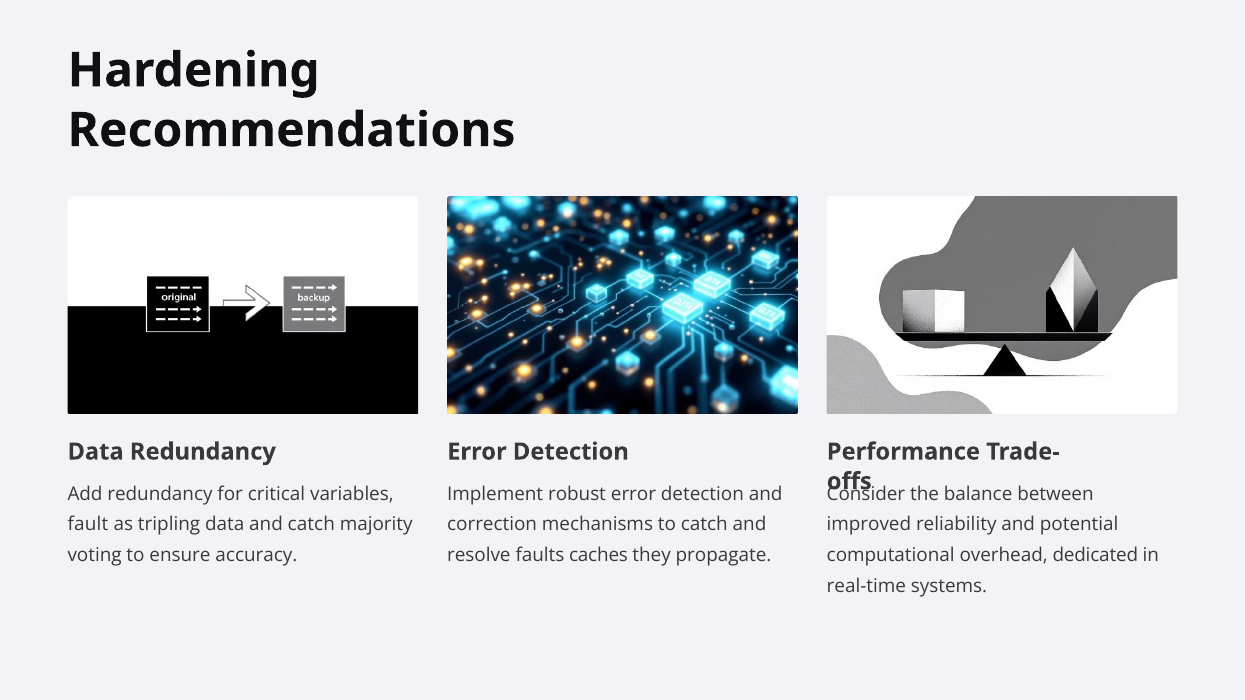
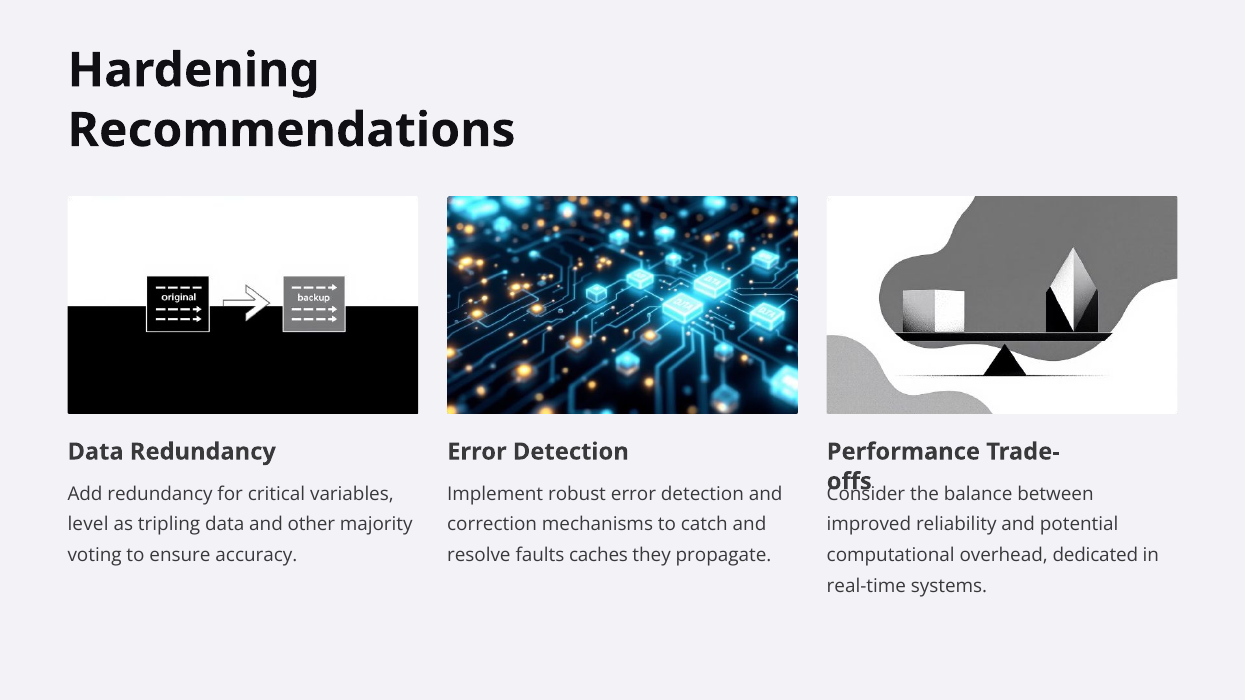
fault: fault -> level
and catch: catch -> other
